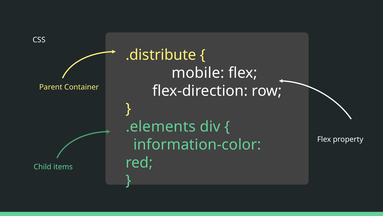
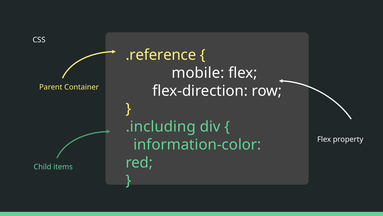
.distribute: .distribute -> .reference
.elements: .elements -> .including
